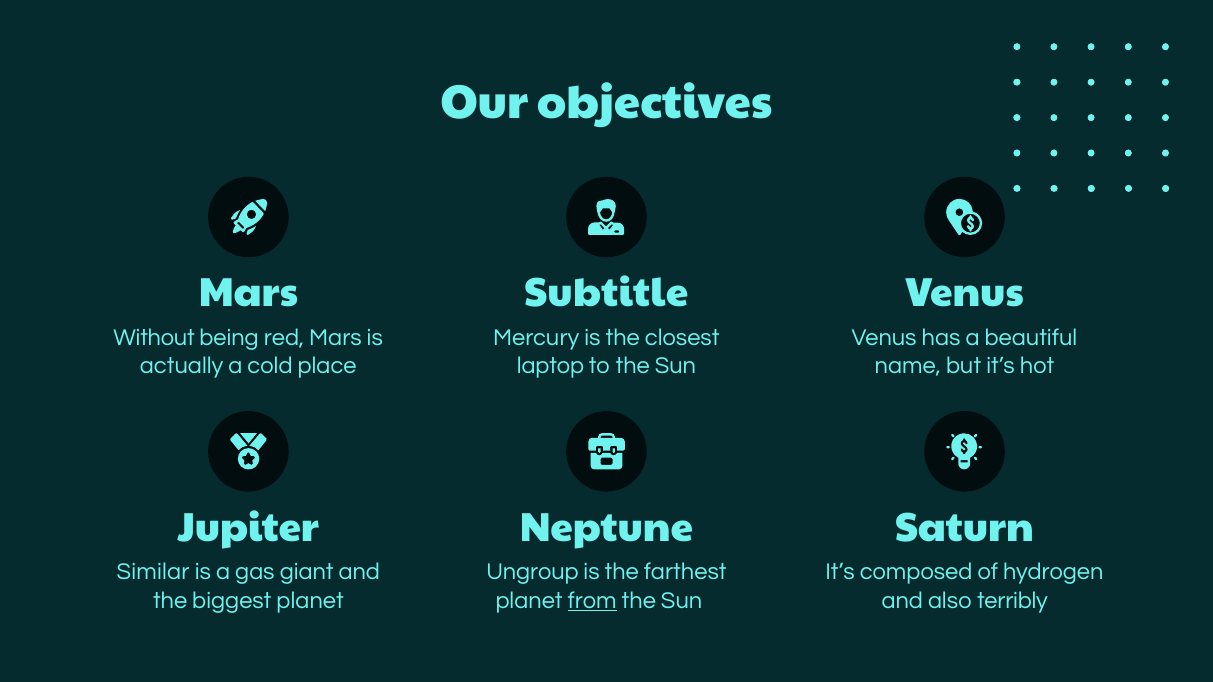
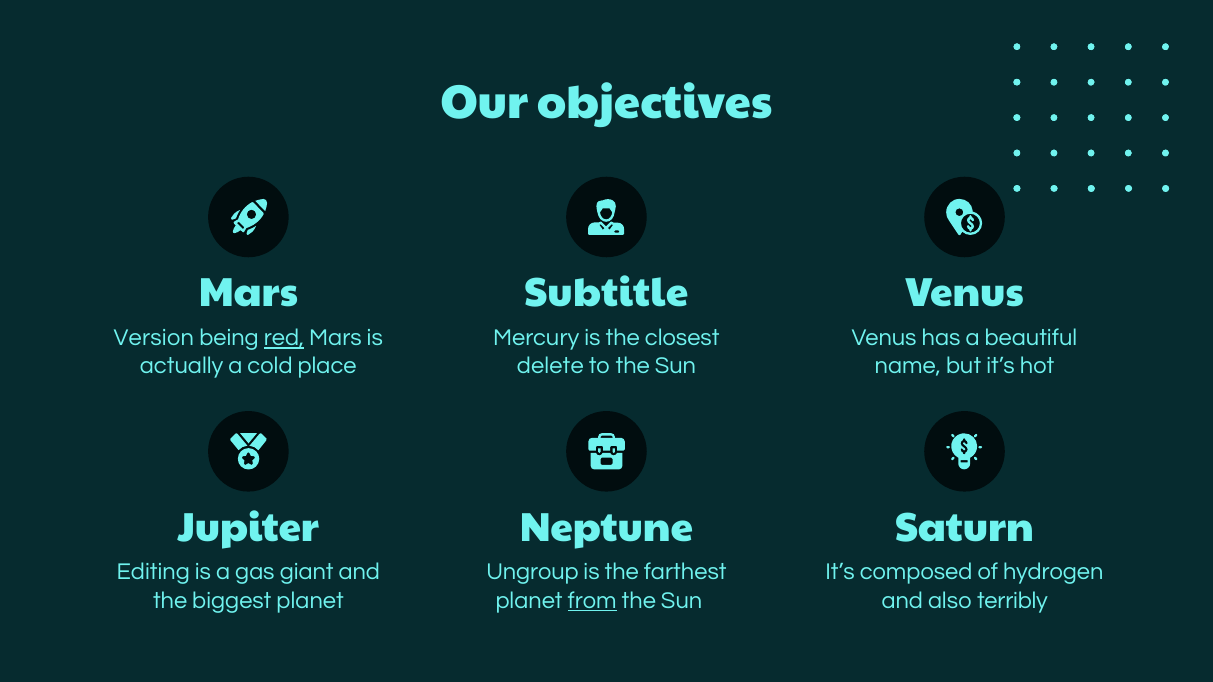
Without: Without -> Version
red underline: none -> present
laptop: laptop -> delete
Similar: Similar -> Editing
